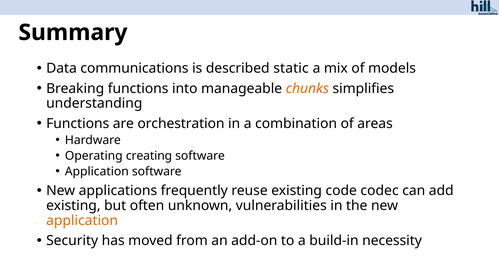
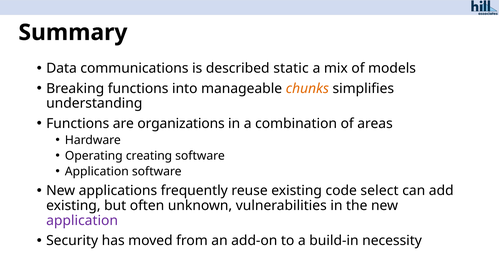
orchestration: orchestration -> organizations
codec: codec -> select
application at (82, 221) colour: orange -> purple
